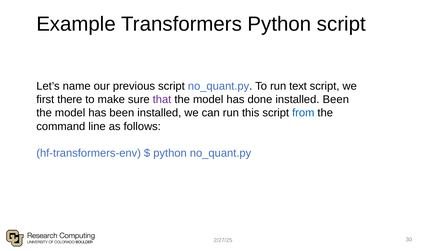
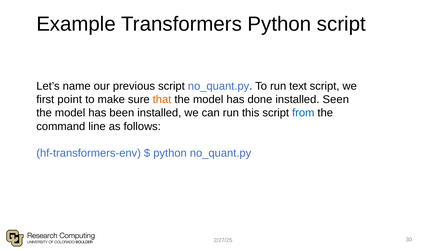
there: there -> point
that colour: purple -> orange
installed Been: Been -> Seen
